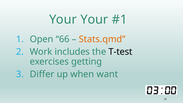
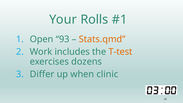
Your Your: Your -> Rolls
66: 66 -> 93
T-test colour: black -> orange
getting: getting -> dozens
want: want -> clinic
